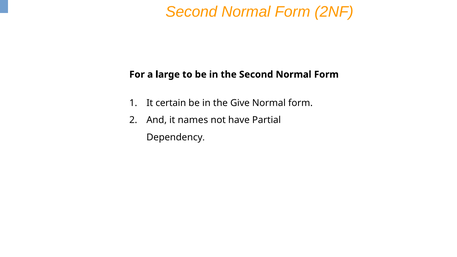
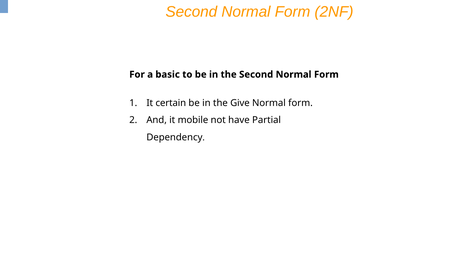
large: large -> basic
names: names -> mobile
